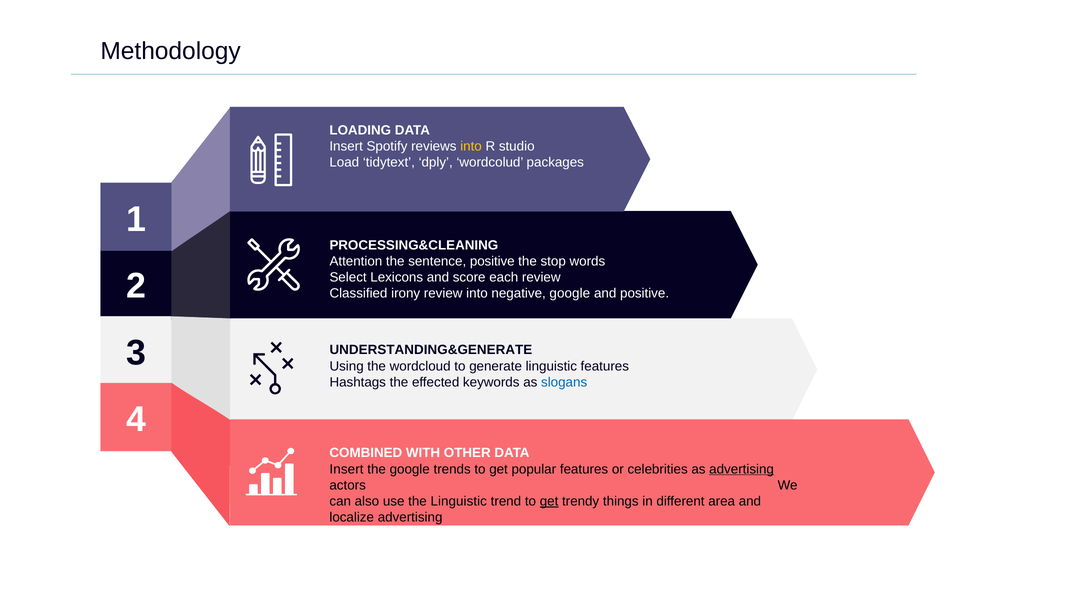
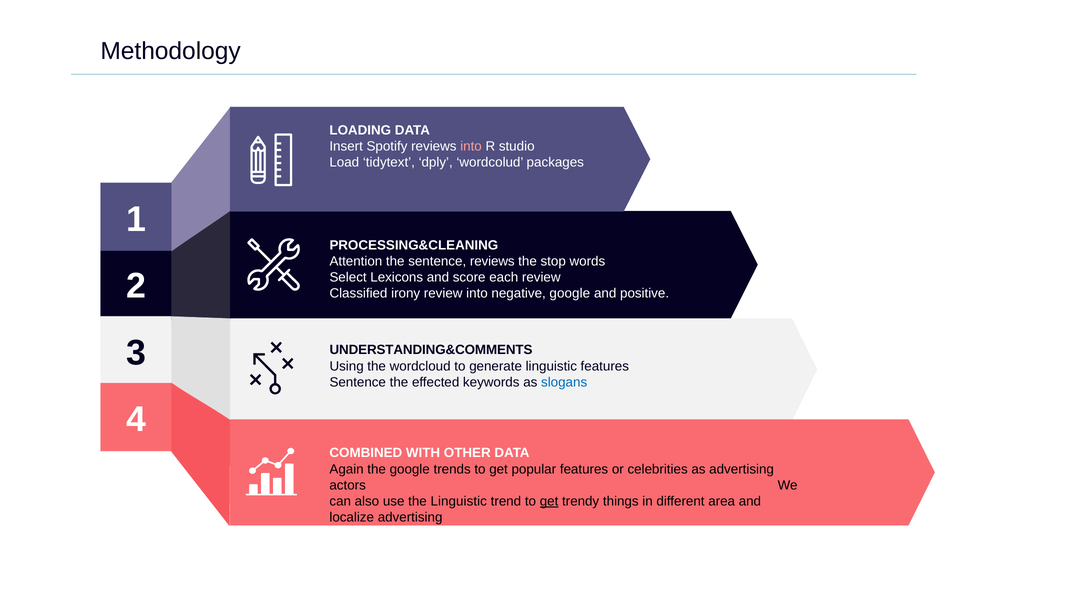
into at (471, 146) colour: yellow -> pink
sentence positive: positive -> reviews
UNDERSTANDING&GENERATE: UNDERSTANDING&GENERATE -> UNDERSTANDING&COMMENTS
Hashtags at (358, 382): Hashtags -> Sentence
Insert at (347, 469): Insert -> Again
advertising at (742, 469) underline: present -> none
